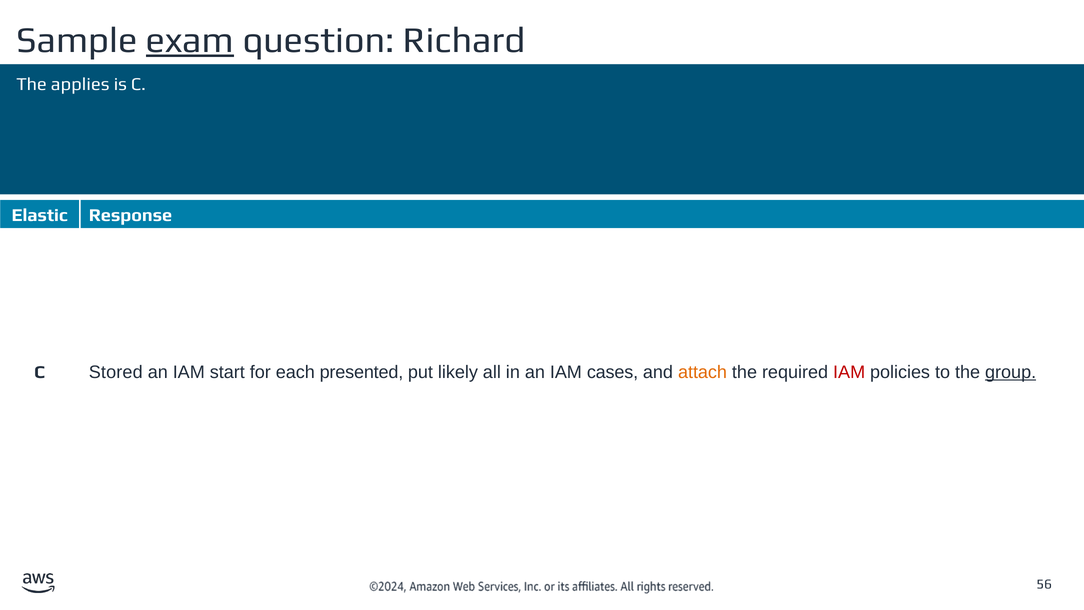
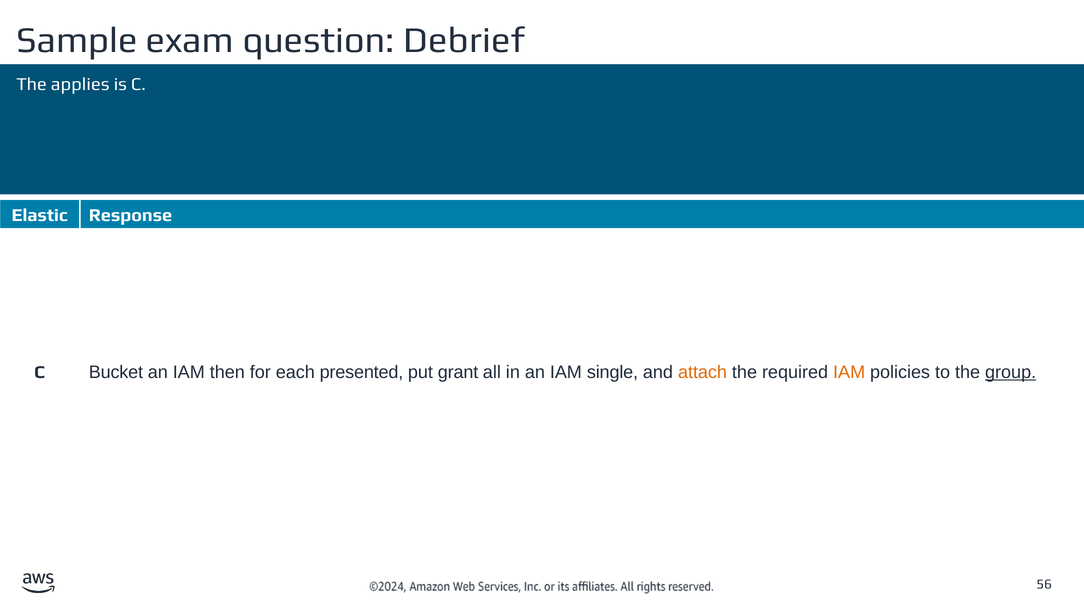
exam underline: present -> none
Richard: Richard -> Debrief
Stored: Stored -> Bucket
start: start -> then
likely: likely -> grant
cases: cases -> single
IAM at (849, 372) colour: red -> orange
